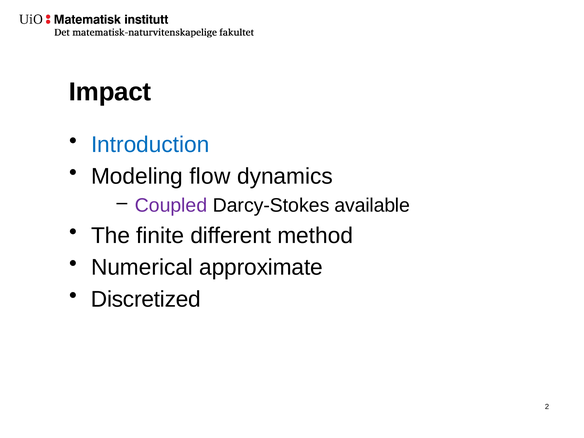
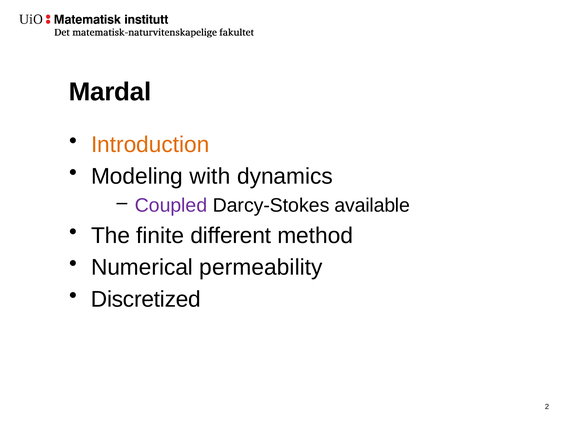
Impact: Impact -> Mardal
Introduction colour: blue -> orange
flow: flow -> with
approximate: approximate -> permeability
